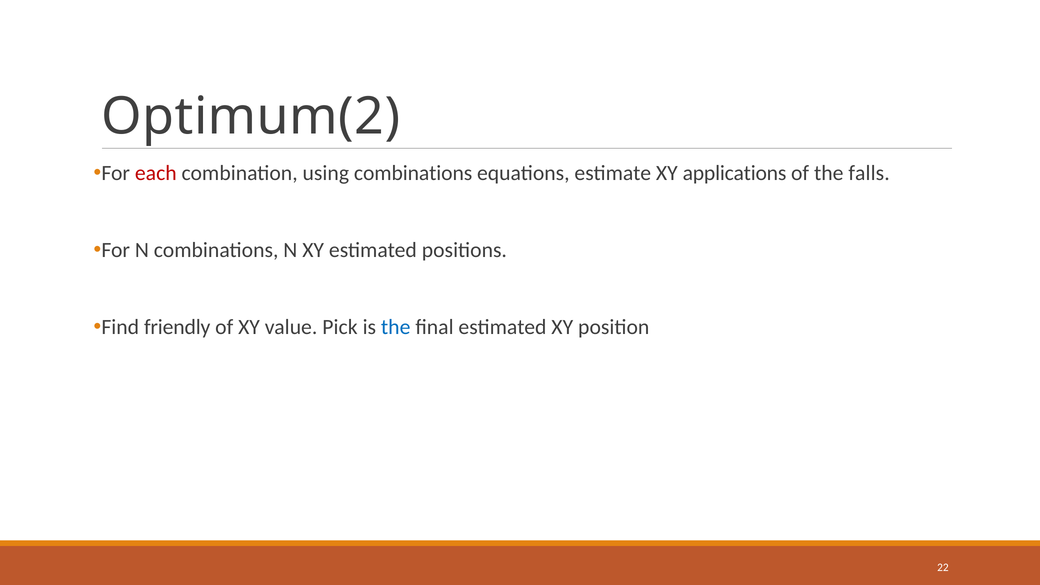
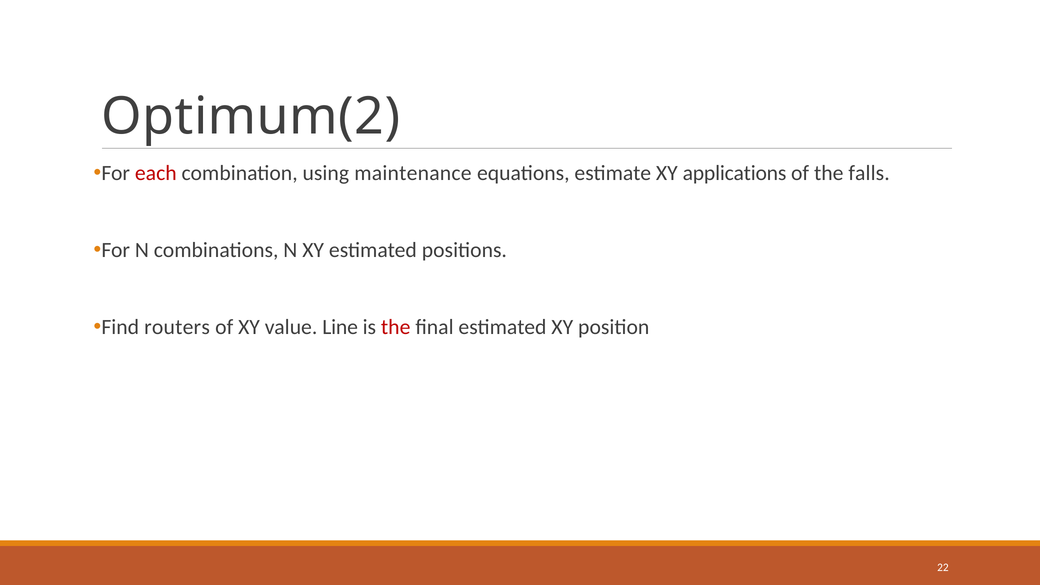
using combinations: combinations -> maintenance
friendly: friendly -> routers
Pick: Pick -> Line
the at (396, 327) colour: blue -> red
